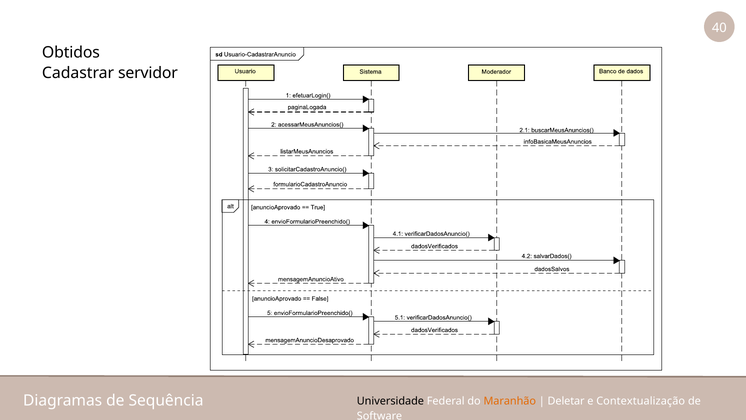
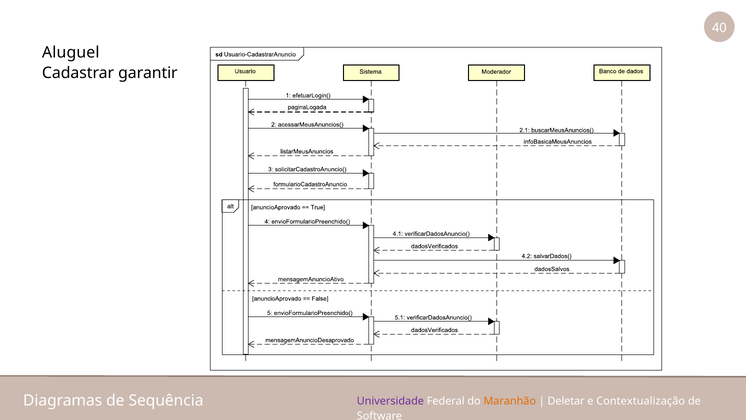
Obtidos: Obtidos -> Aluguel
servidor: servidor -> garantir
Universidade colour: black -> purple
